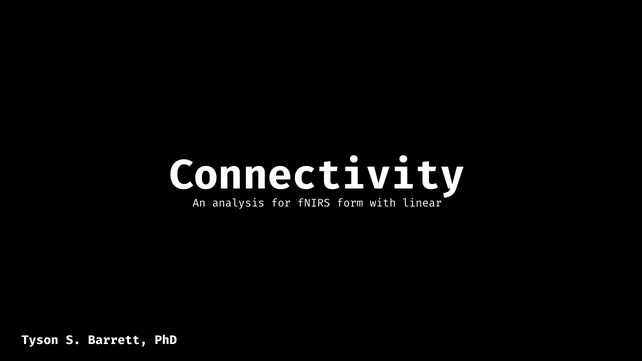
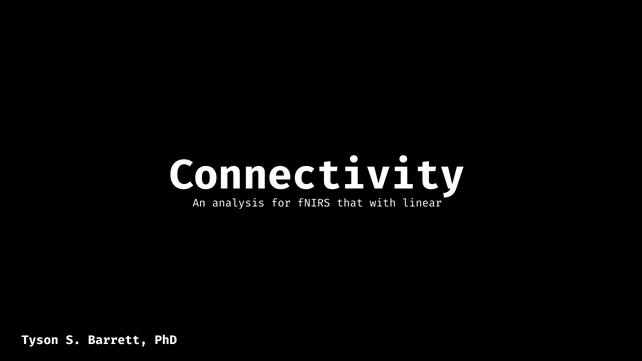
form: form -> that
